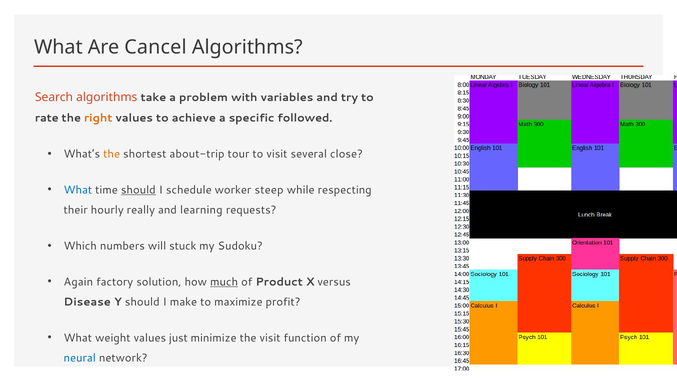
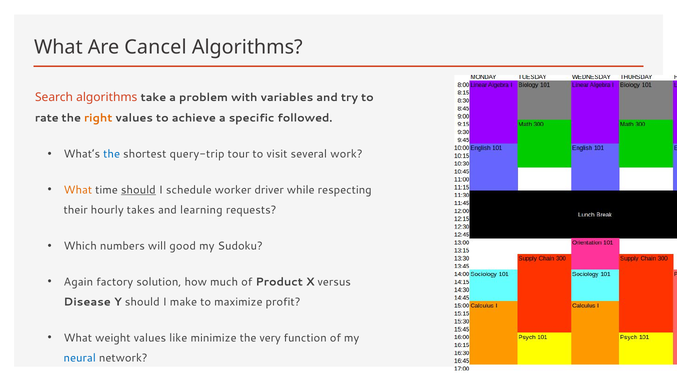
the at (112, 154) colour: orange -> blue
about-trip: about-trip -> query-trip
close: close -> work
What at (78, 190) colour: blue -> orange
steep: steep -> driver
really: really -> takes
stuck: stuck -> good
much underline: present -> none
just: just -> like
the visit: visit -> very
